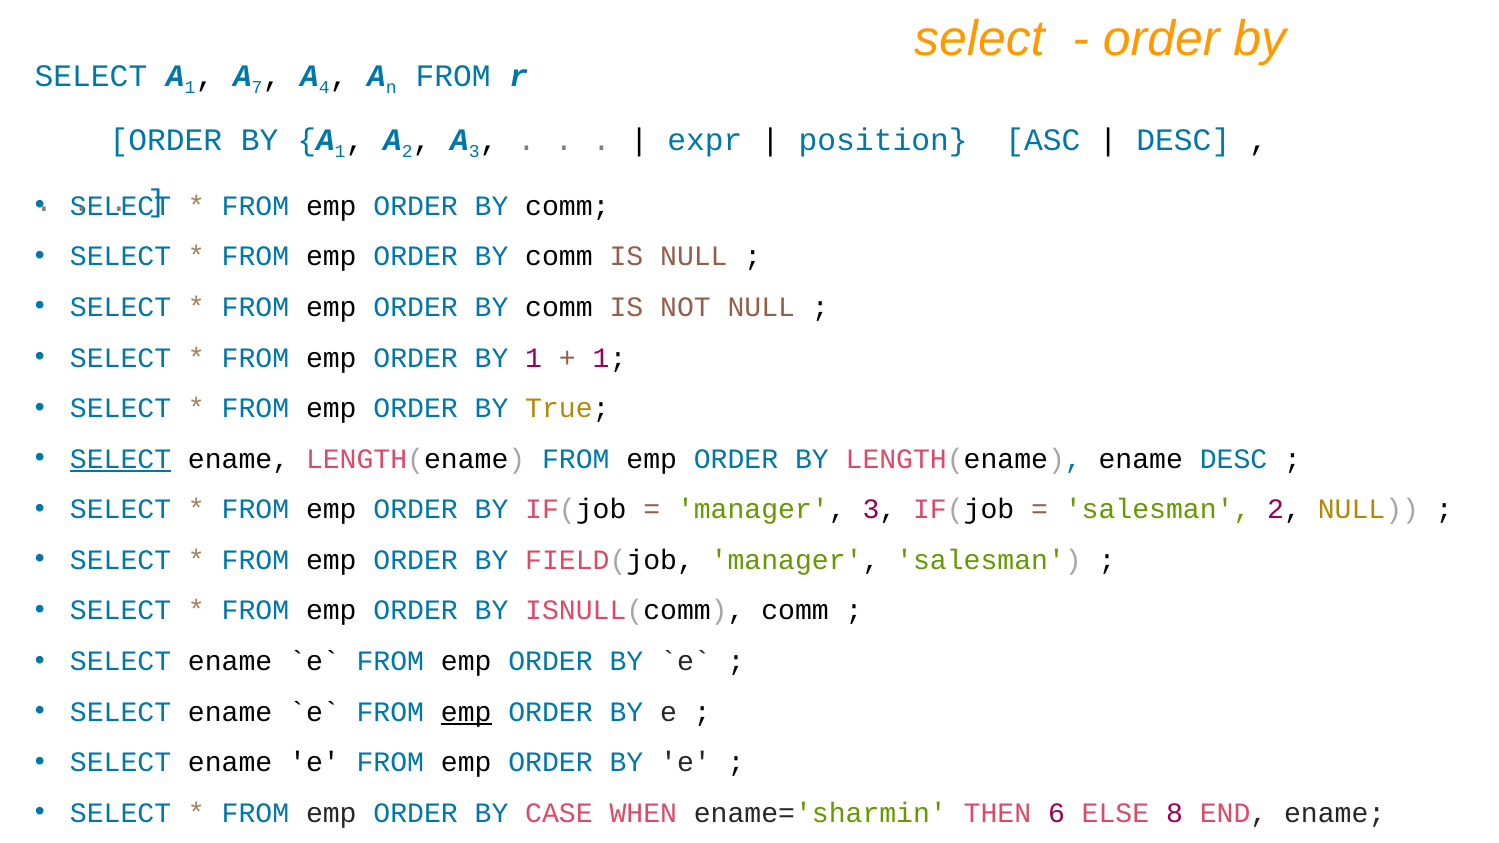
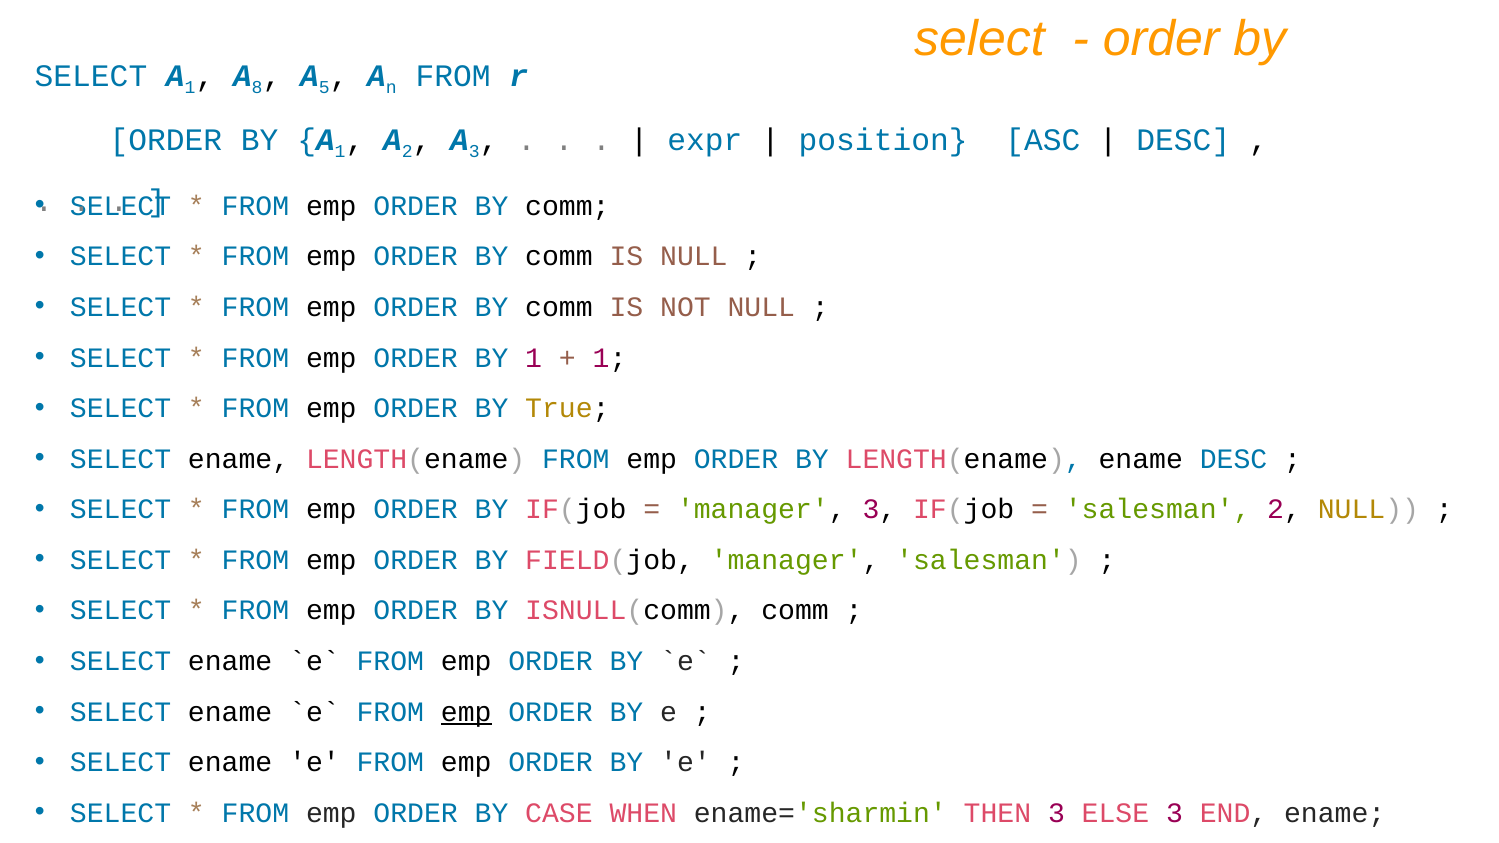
7: 7 -> 8
4: 4 -> 5
SELECT at (121, 459) underline: present -> none
THEN 6: 6 -> 3
ELSE 8: 8 -> 3
